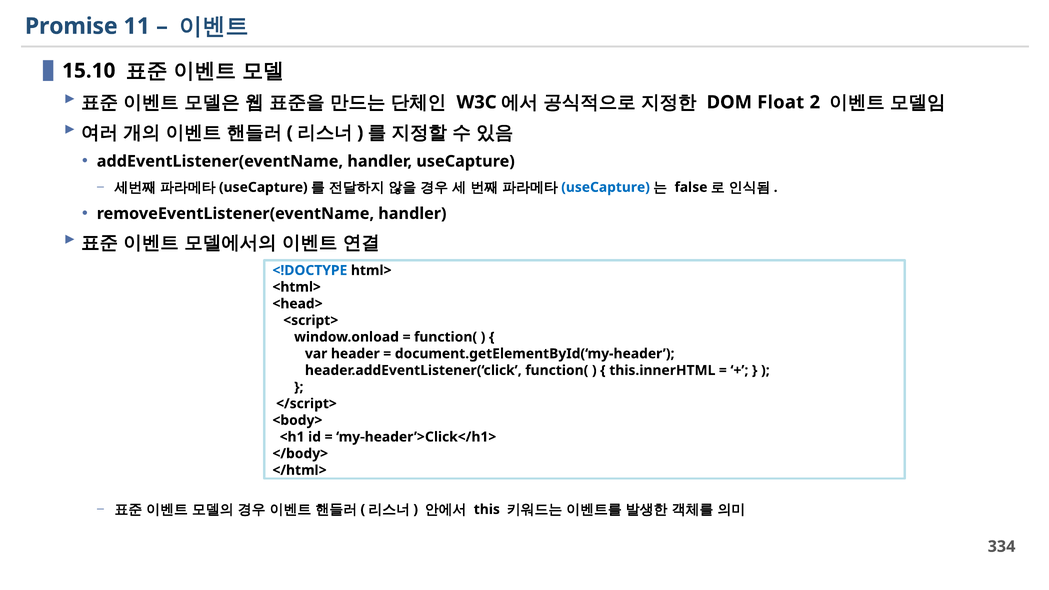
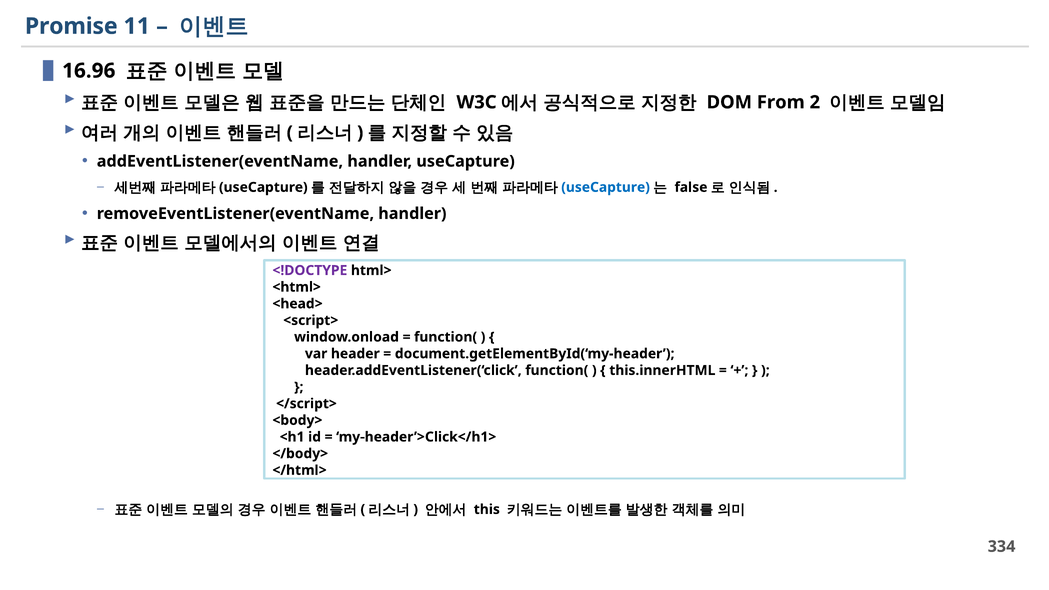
15.10: 15.10 -> 16.96
Float: Float -> From
<!DOCTYPE colour: blue -> purple
